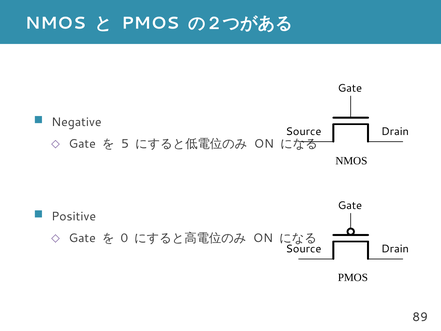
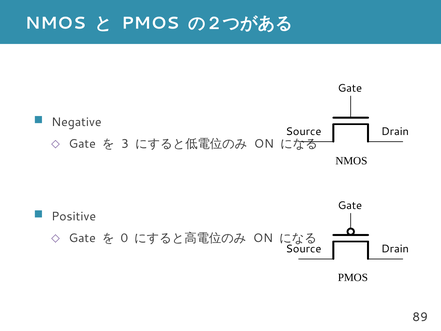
5: 5 -> 3
